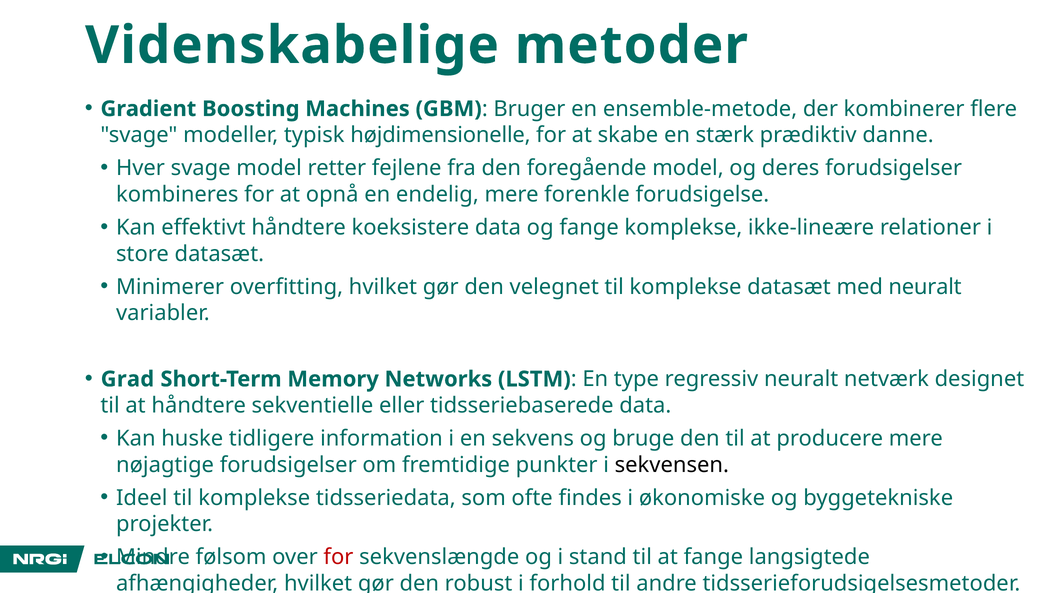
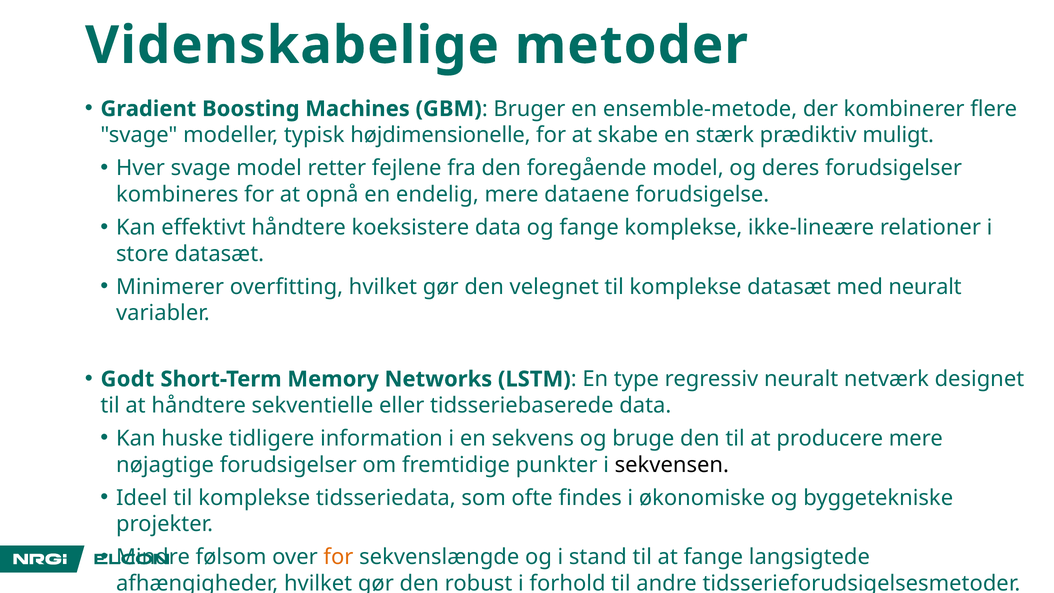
danne: danne -> muligt
forenkle: forenkle -> dataene
Grad: Grad -> Godt
for at (338, 557) colour: red -> orange
